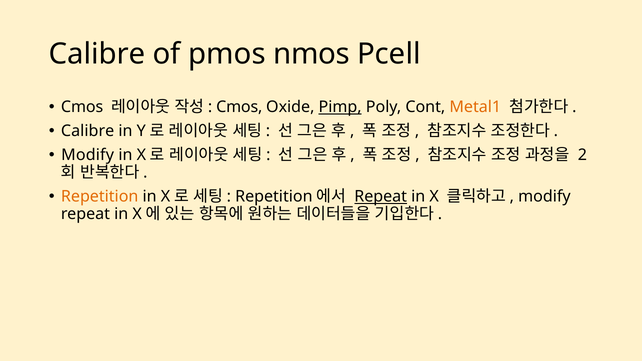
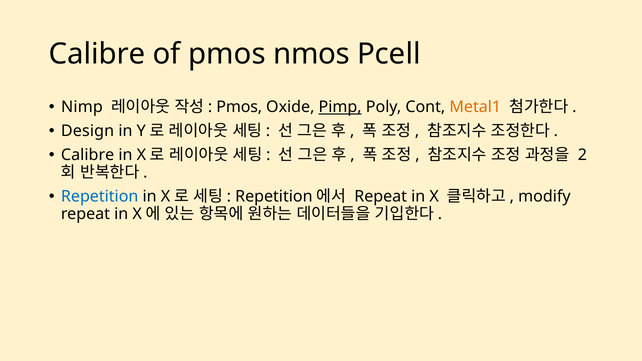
Cmos at (82, 107): Cmos -> Nimp
Cmos at (239, 107): Cmos -> Pmos
Calibre at (88, 131): Calibre -> Design
Modify at (88, 155): Modify -> Calibre
Repetition at (100, 196) colour: orange -> blue
Repeat at (381, 196) underline: present -> none
